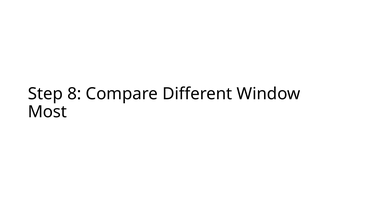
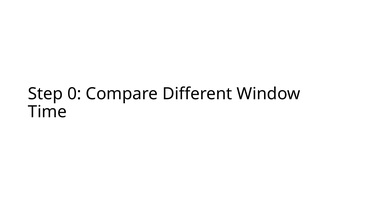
8: 8 -> 0
Most: Most -> Time
